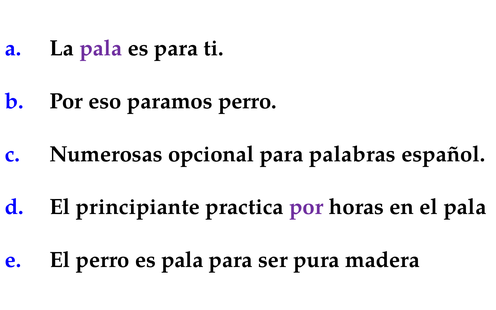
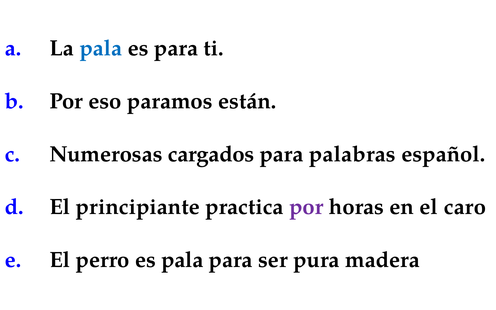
pala at (101, 48) colour: purple -> blue
paramos perro: perro -> están
opcional: opcional -> cargados
el pala: pala -> caro
